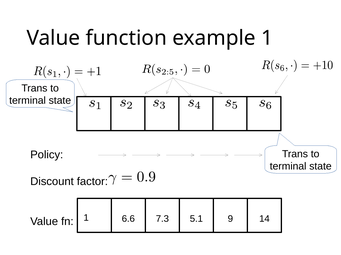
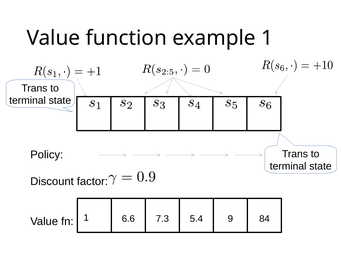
5.1: 5.1 -> 5.4
14: 14 -> 84
